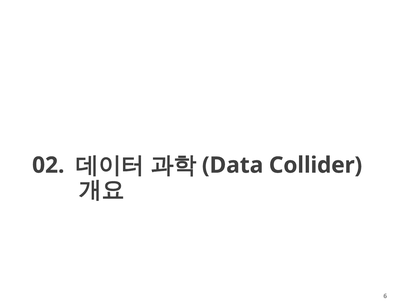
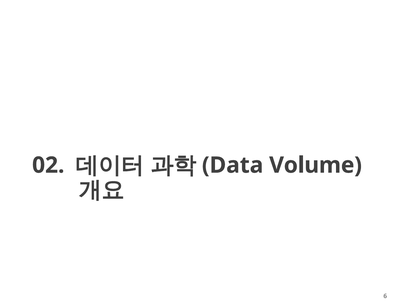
Collider: Collider -> Volume
